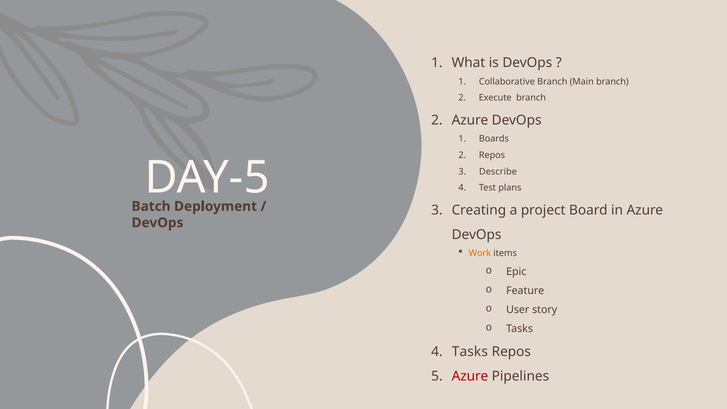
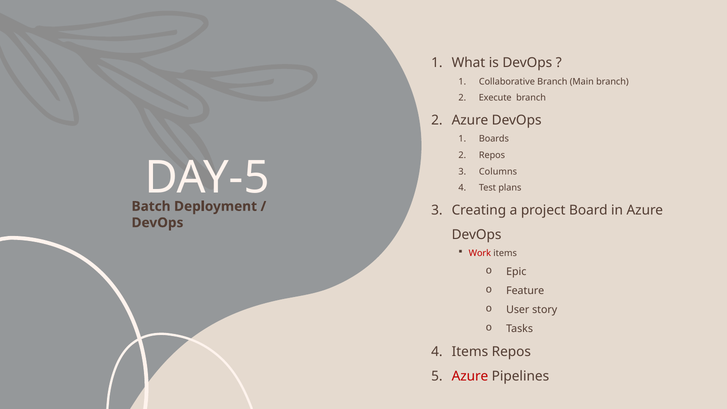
Describe: Describe -> Columns
Work colour: orange -> red
Tasks at (470, 352): Tasks -> Items
